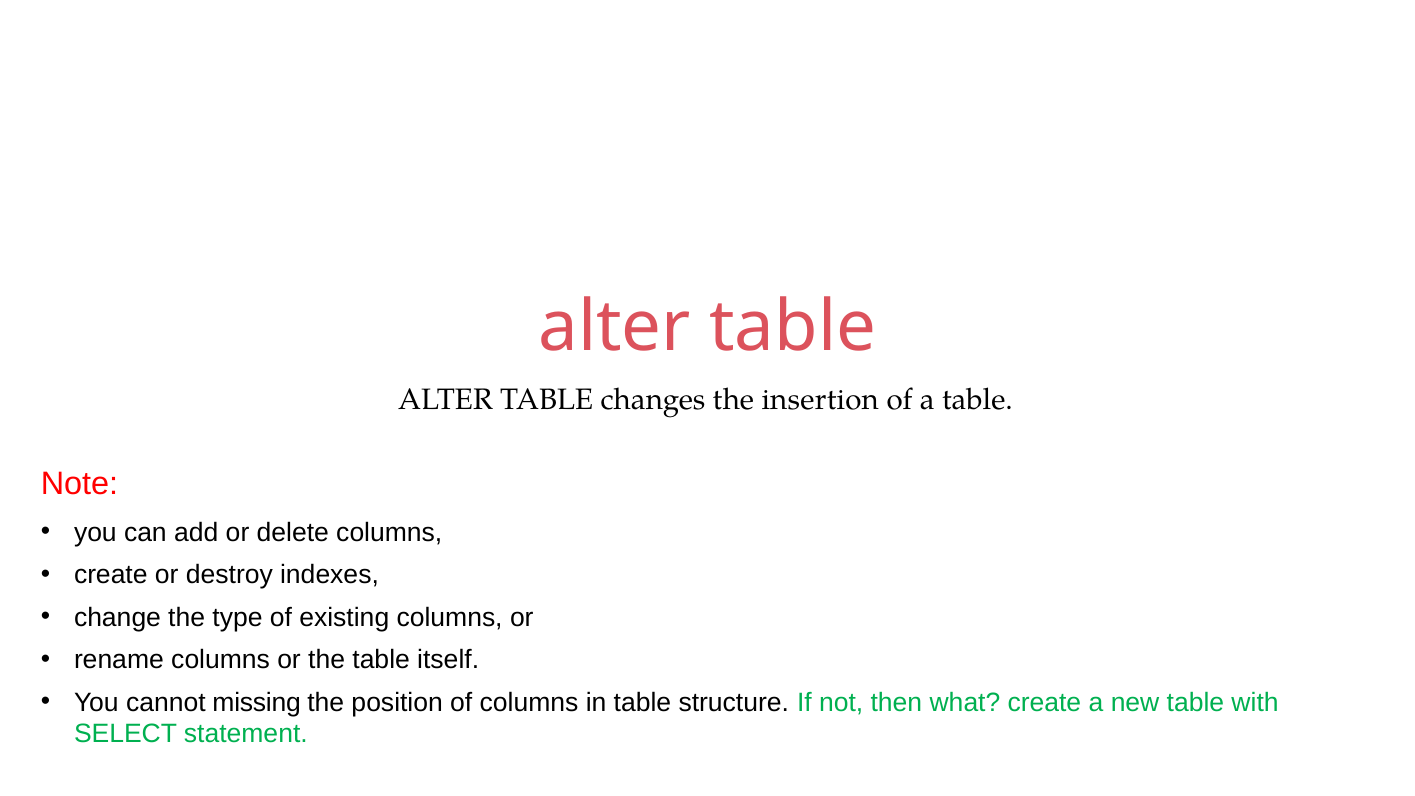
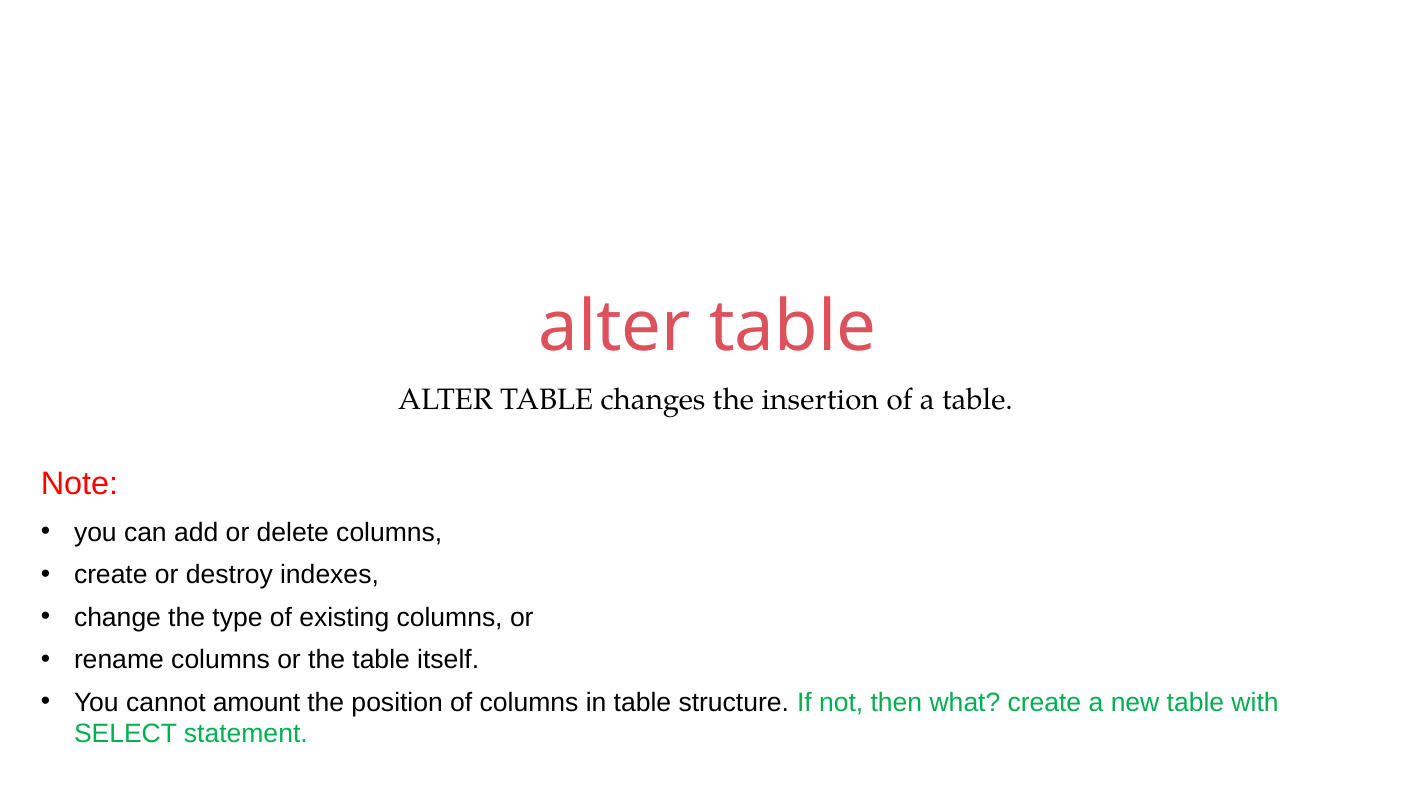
missing: missing -> amount
